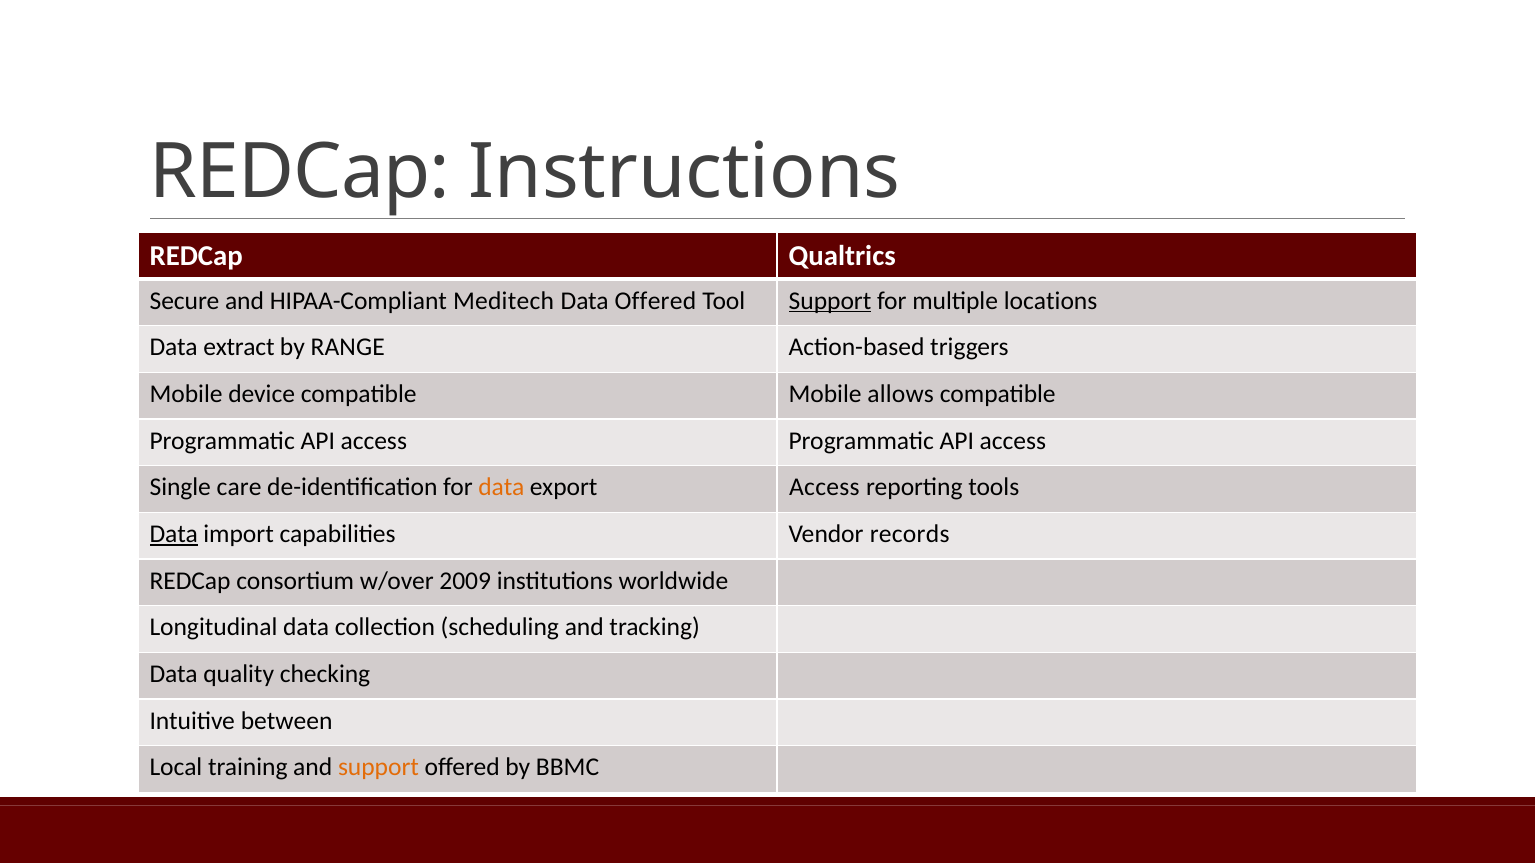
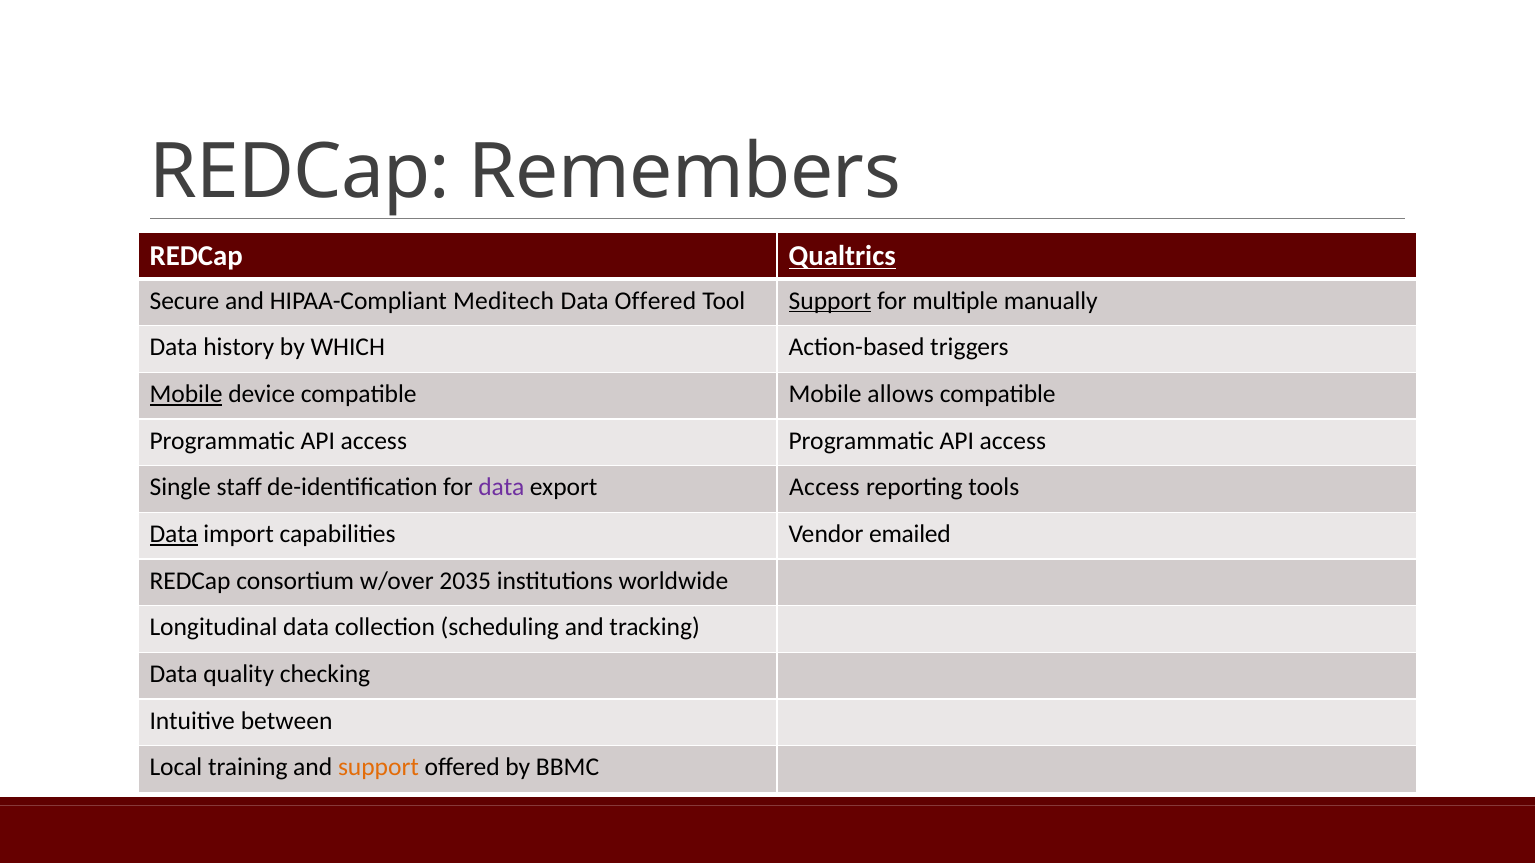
Instructions: Instructions -> Remembers
Qualtrics underline: none -> present
locations: locations -> manually
extract: extract -> history
RANGE: RANGE -> WHICH
Mobile at (186, 394) underline: none -> present
care: care -> staff
data at (501, 488) colour: orange -> purple
records: records -> emailed
2009: 2009 -> 2035
